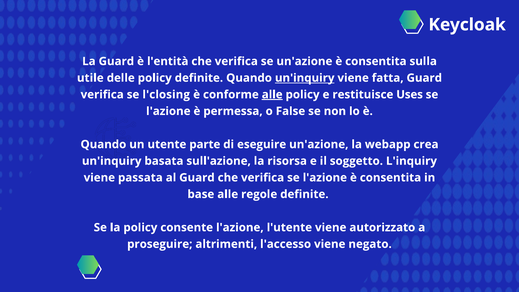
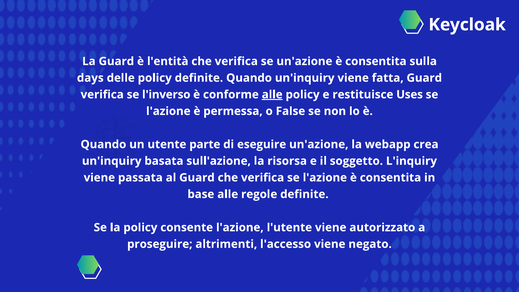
utile: utile -> days
un'inquiry at (305, 78) underline: present -> none
l'closing: l'closing -> l'inverso
